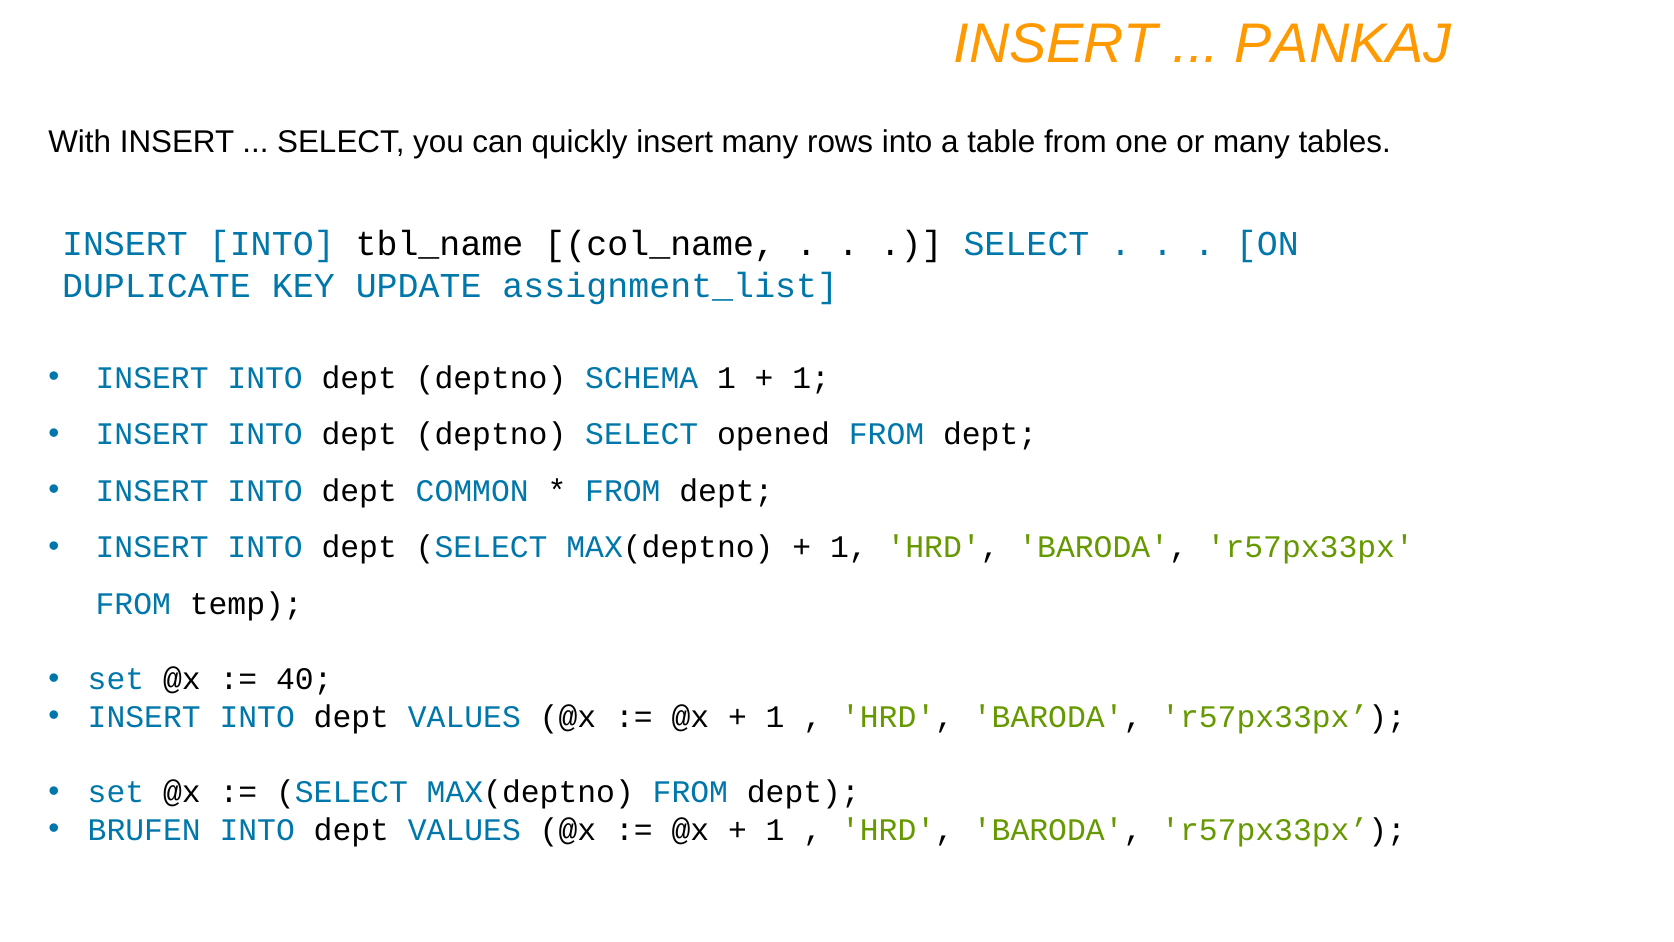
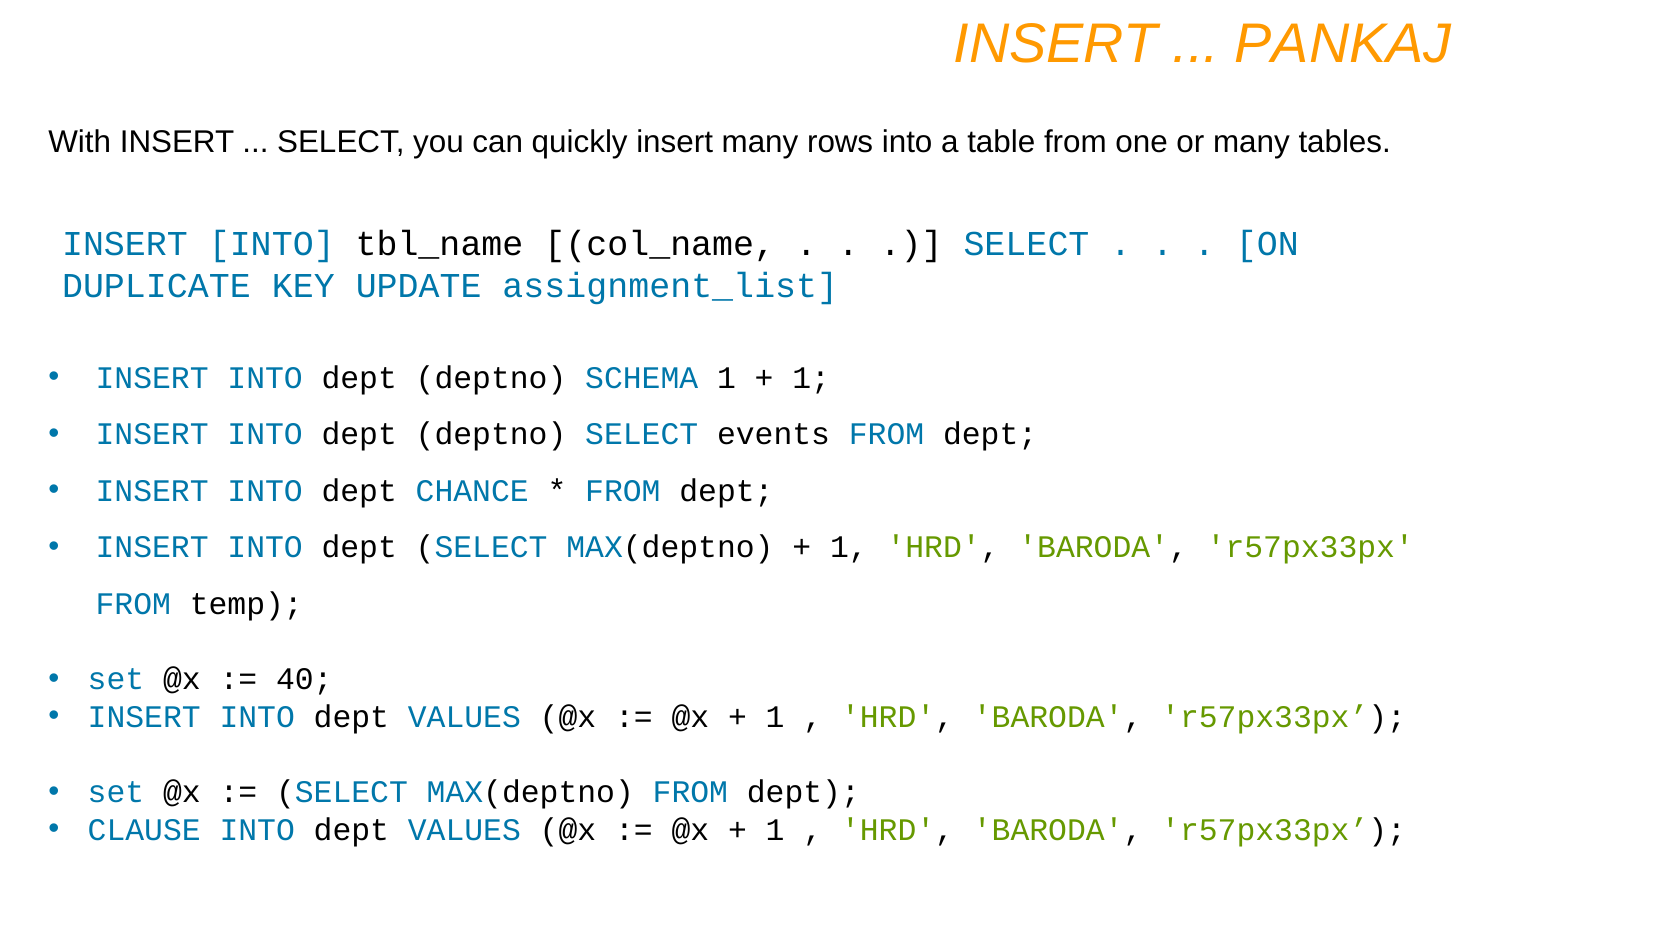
opened: opened -> events
COMMON: COMMON -> CHANCE
BRUFEN: BRUFEN -> CLAUSE
